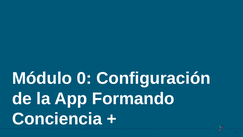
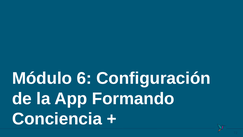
0: 0 -> 6
